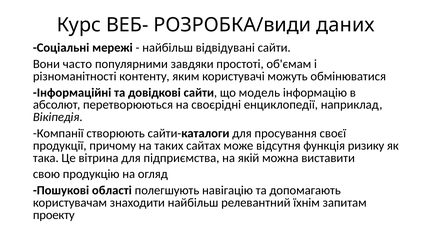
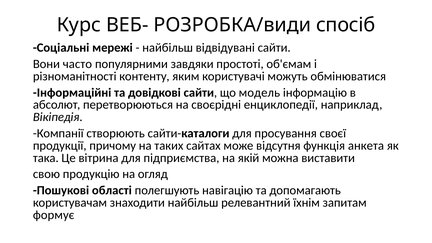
даних: даних -> спосіб
ризику: ризику -> анкета
проекту: проекту -> формує
